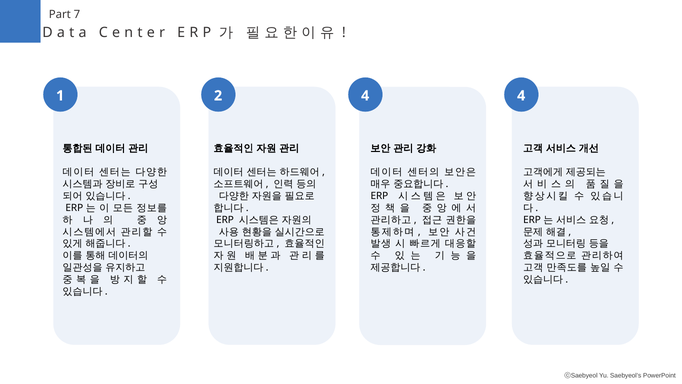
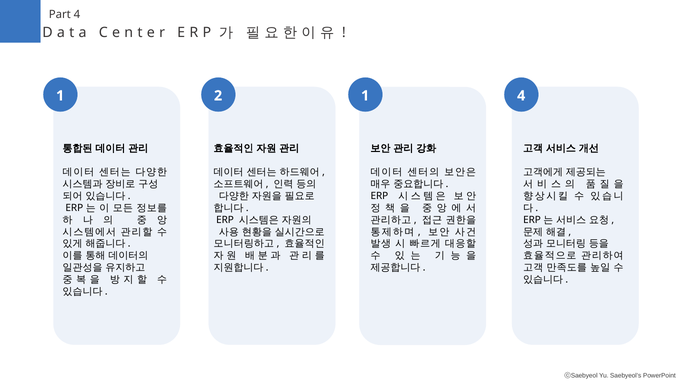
Part 7: 7 -> 4
2 4: 4 -> 1
